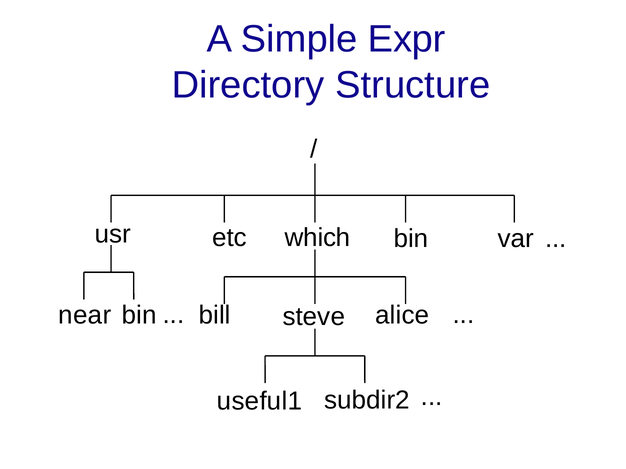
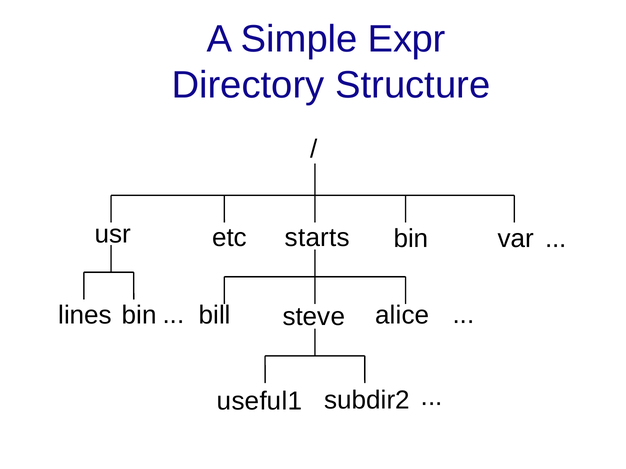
which: which -> starts
near: near -> lines
